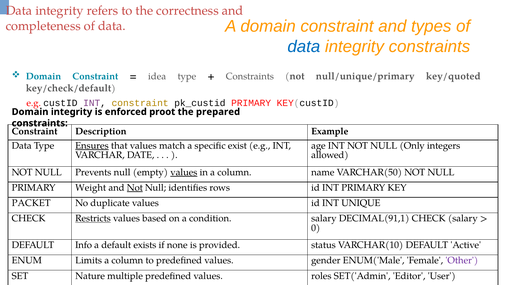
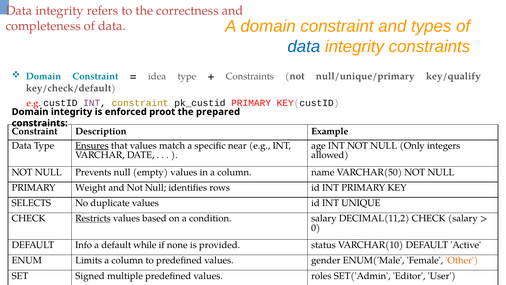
key/quoted: key/quoted -> key/qualify
exist: exist -> near
values at (184, 172) underline: present -> none
Not at (135, 187) underline: present -> none
PACKET: PACKET -> SELECTS
DECIMAL(91,1: DECIMAL(91,1 -> DECIMAL(11,2
exists: exists -> while
Other colour: purple -> orange
Nature: Nature -> Signed
